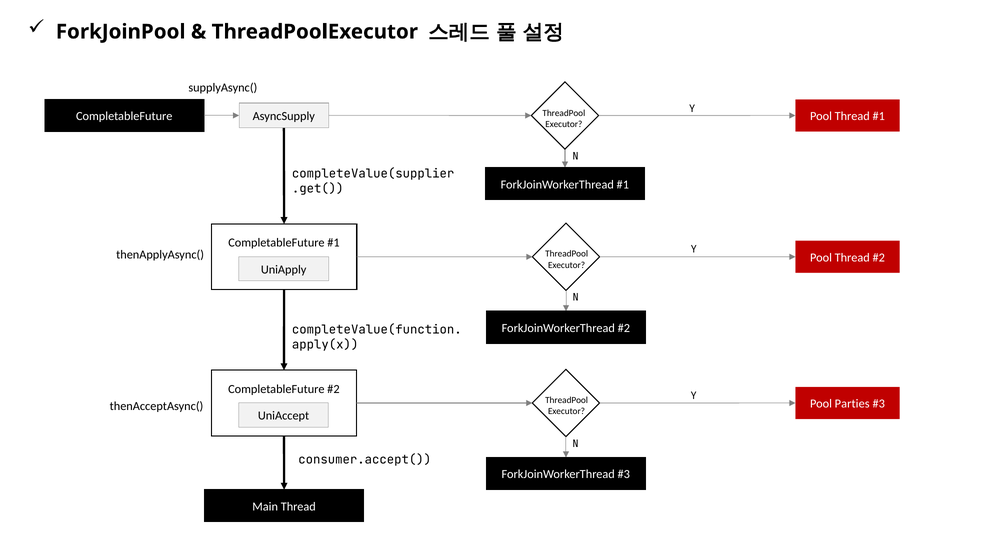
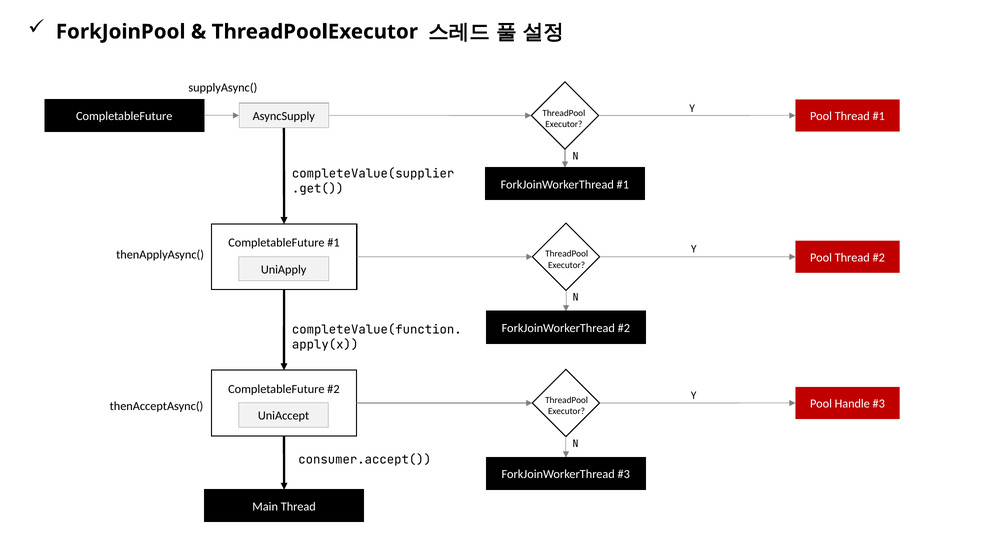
Parties: Parties -> Handle
